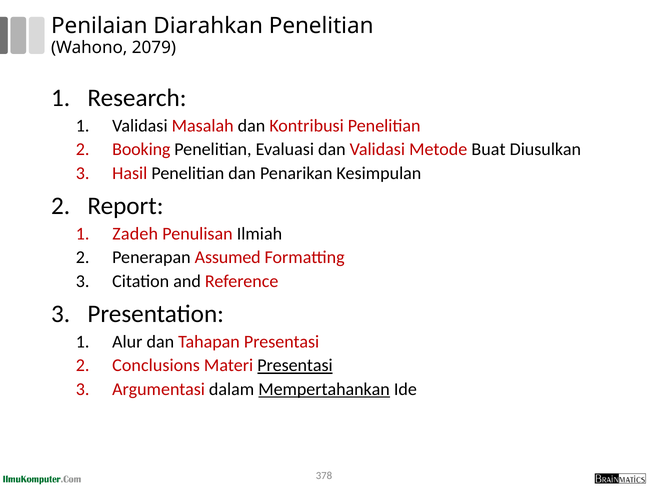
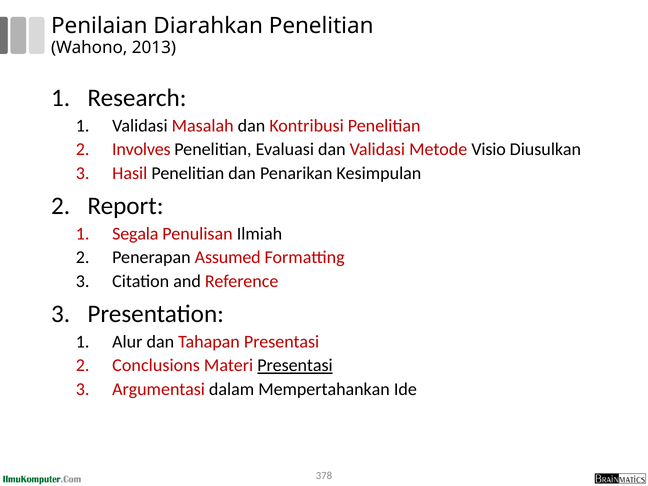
2079: 2079 -> 2013
Booking: Booking -> Involves
Buat: Buat -> Visio
Zadeh: Zadeh -> Segala
Mempertahankan underline: present -> none
